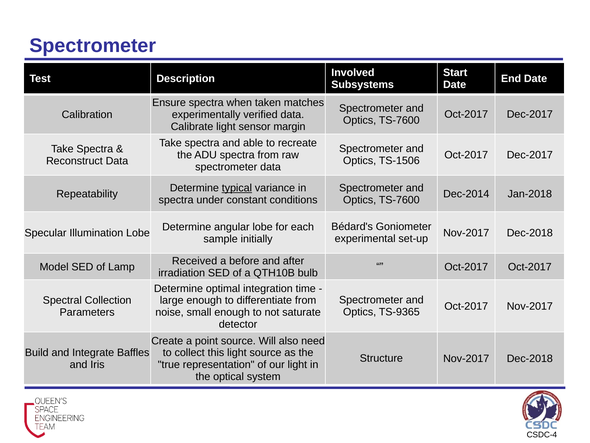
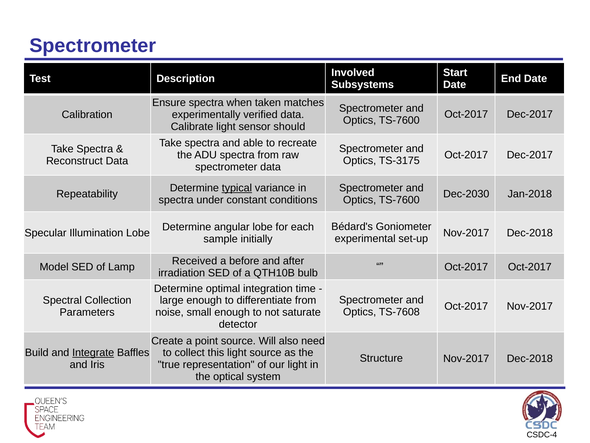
margin: margin -> should
TS-1506: TS-1506 -> TS-3175
Dec-2014: Dec-2014 -> Dec-2030
TS-9365: TS-9365 -> TS-7608
Integrate underline: none -> present
